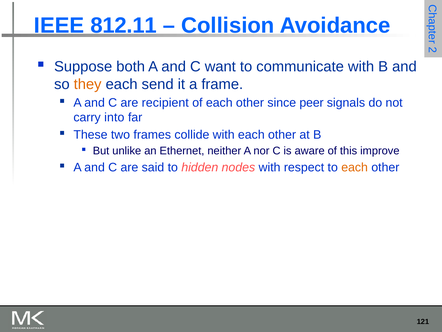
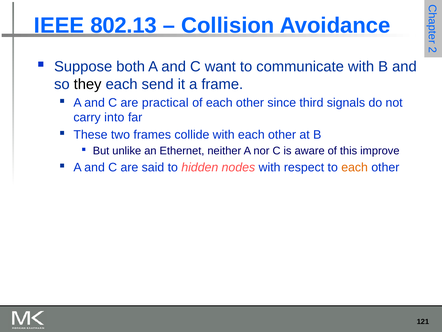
812.11: 812.11 -> 802.13
they colour: orange -> black
recipient: recipient -> practical
peer: peer -> third
